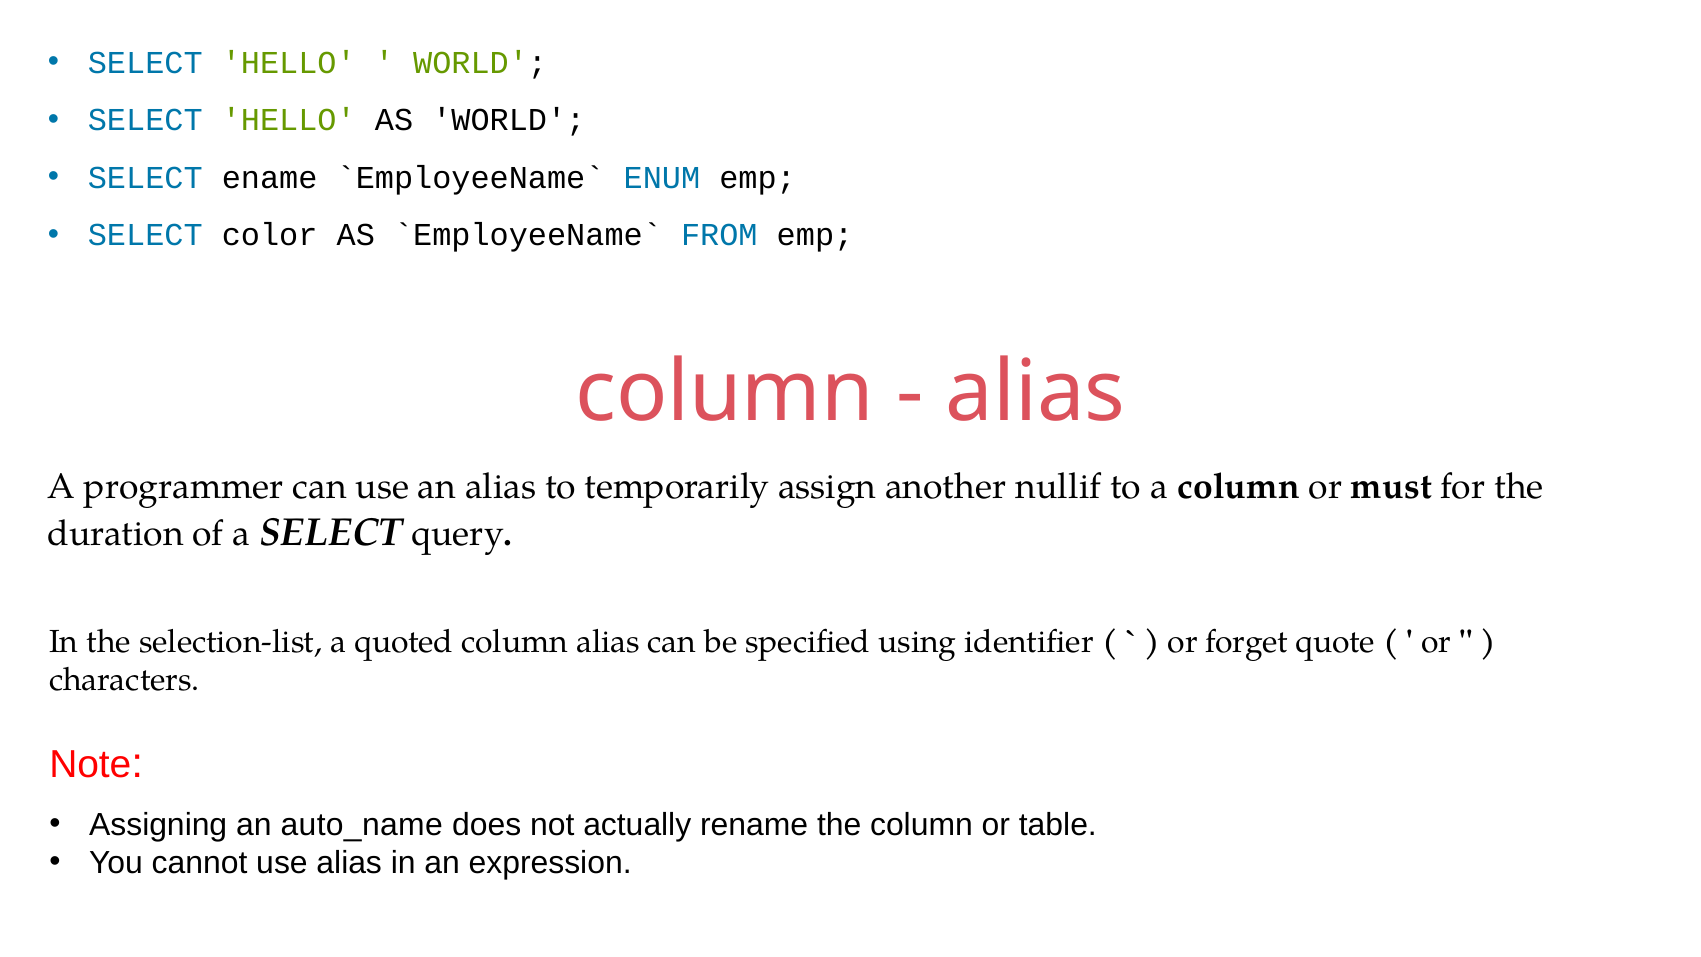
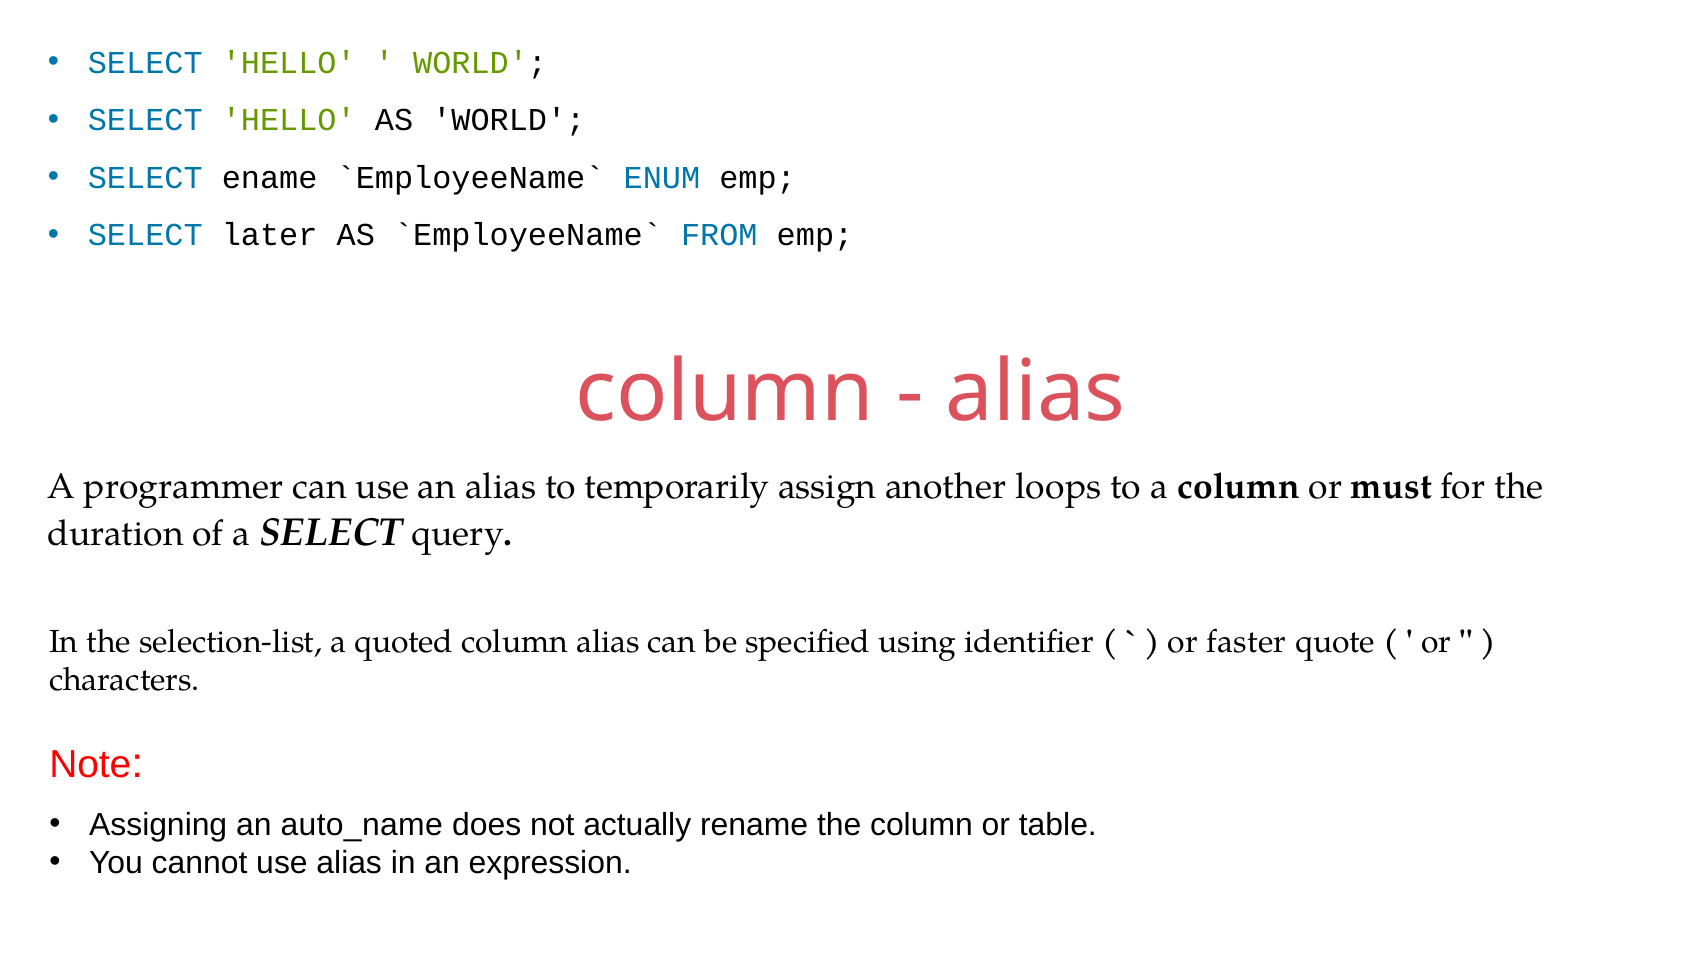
color: color -> later
nullif: nullif -> loops
forget: forget -> faster
